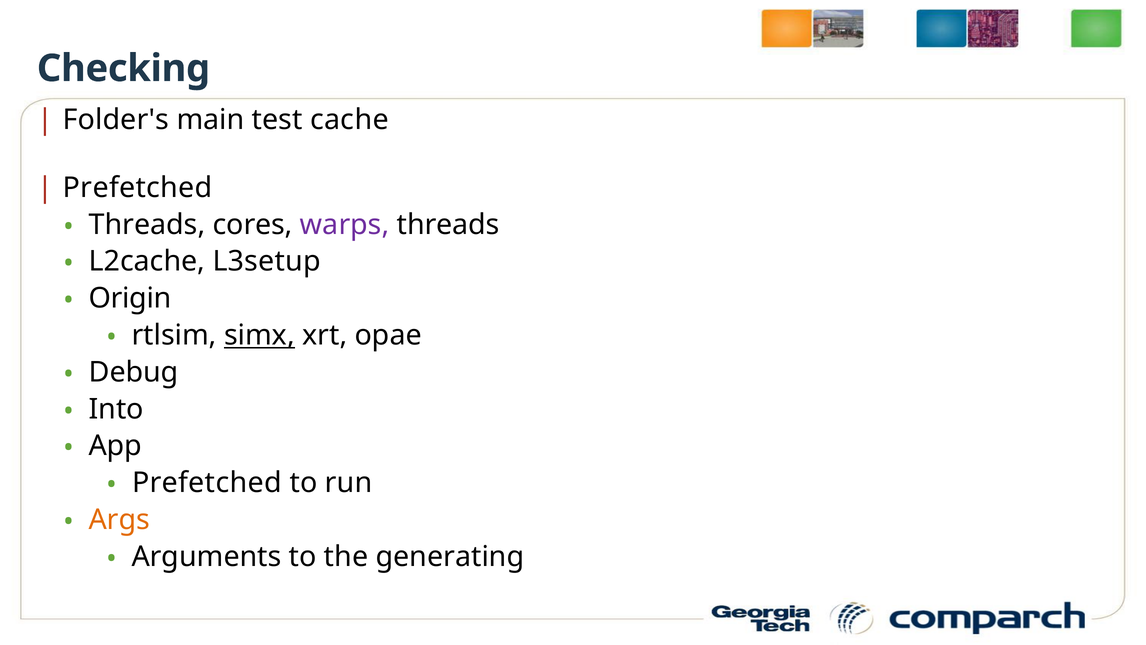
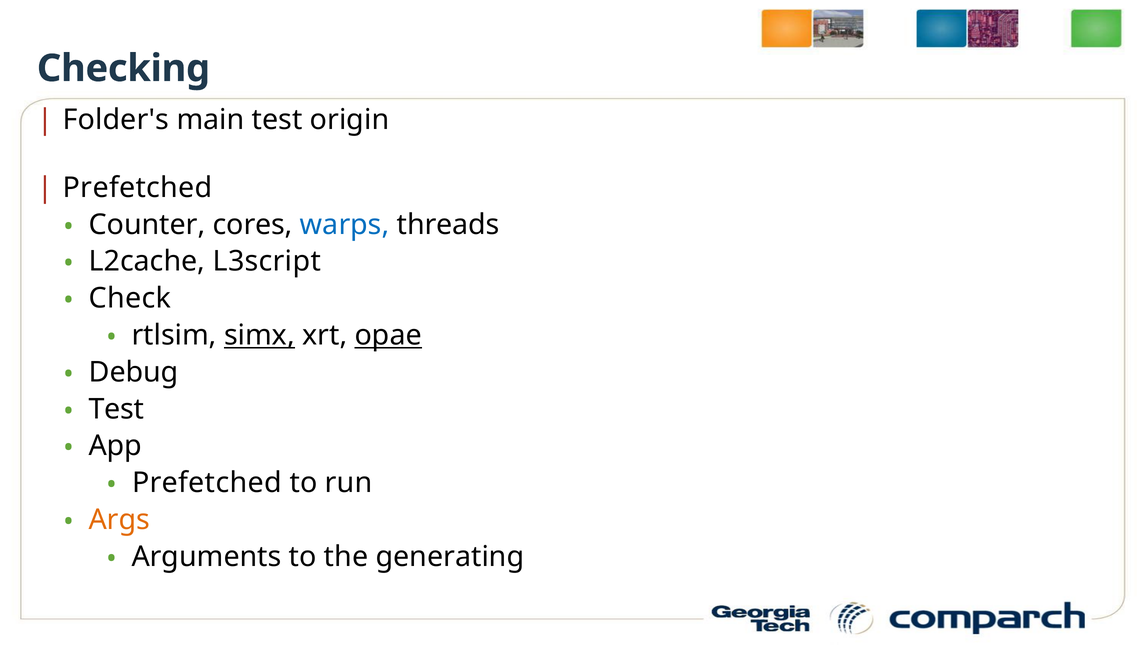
cache: cache -> origin
Threads at (147, 224): Threads -> Counter
warps colour: purple -> blue
L3setup: L3setup -> L3script
Origin: Origin -> Check
opae underline: none -> present
Into at (116, 409): Into -> Test
